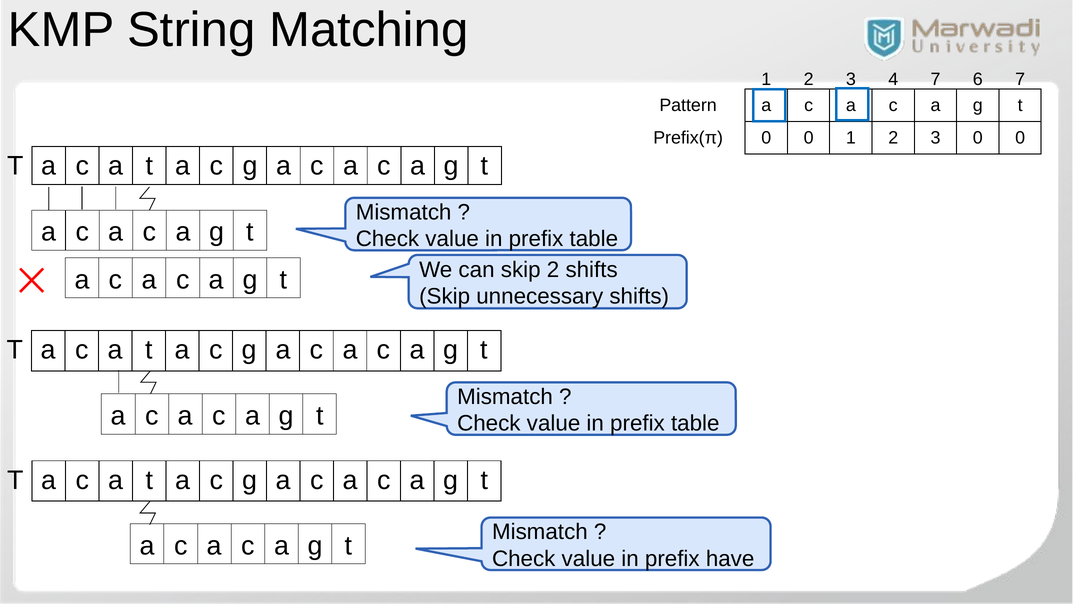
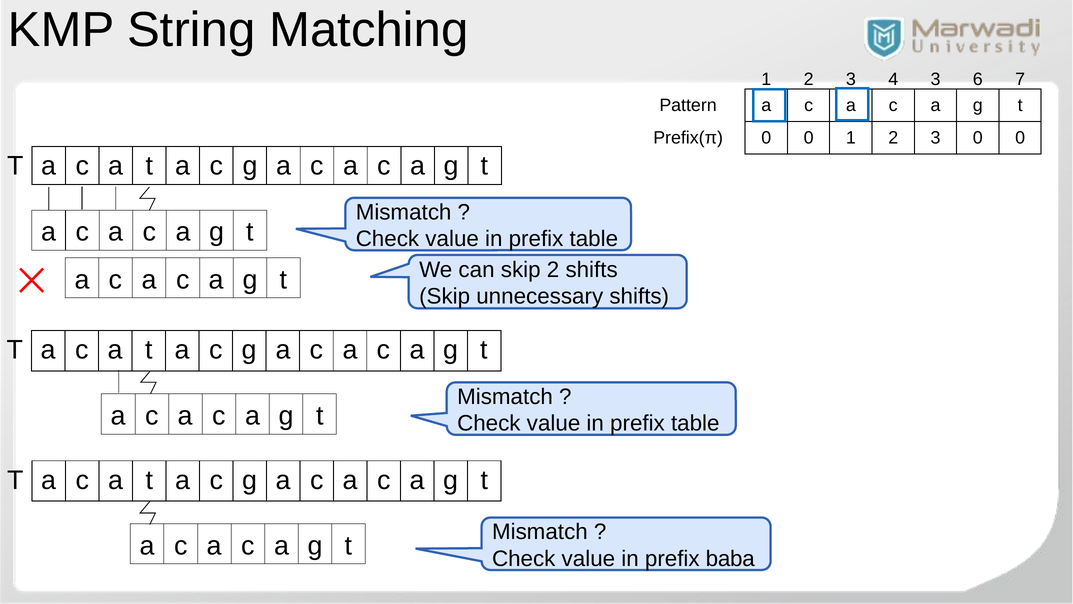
4 7: 7 -> 3
have: have -> baba
